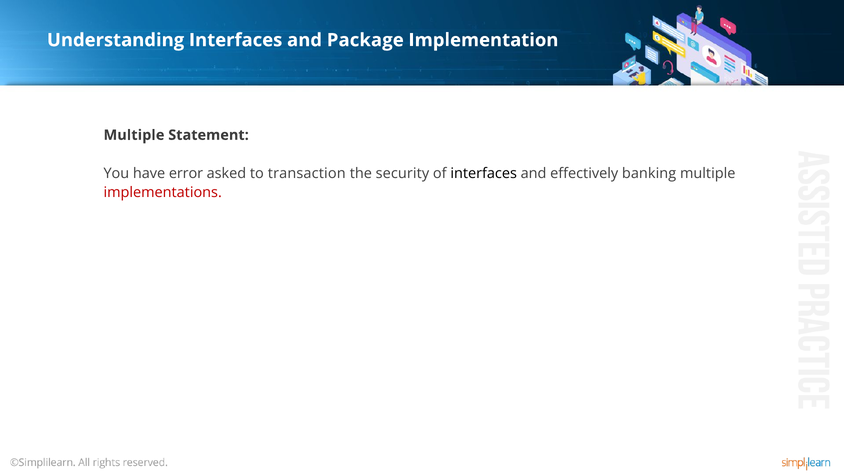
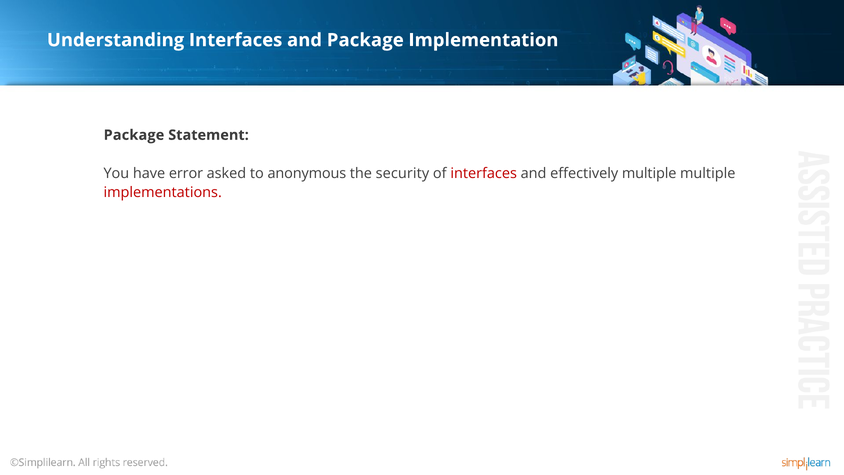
Multiple at (134, 135): Multiple -> Package
transaction: transaction -> anonymous
interfaces at (484, 174) colour: black -> red
effectively banking: banking -> multiple
